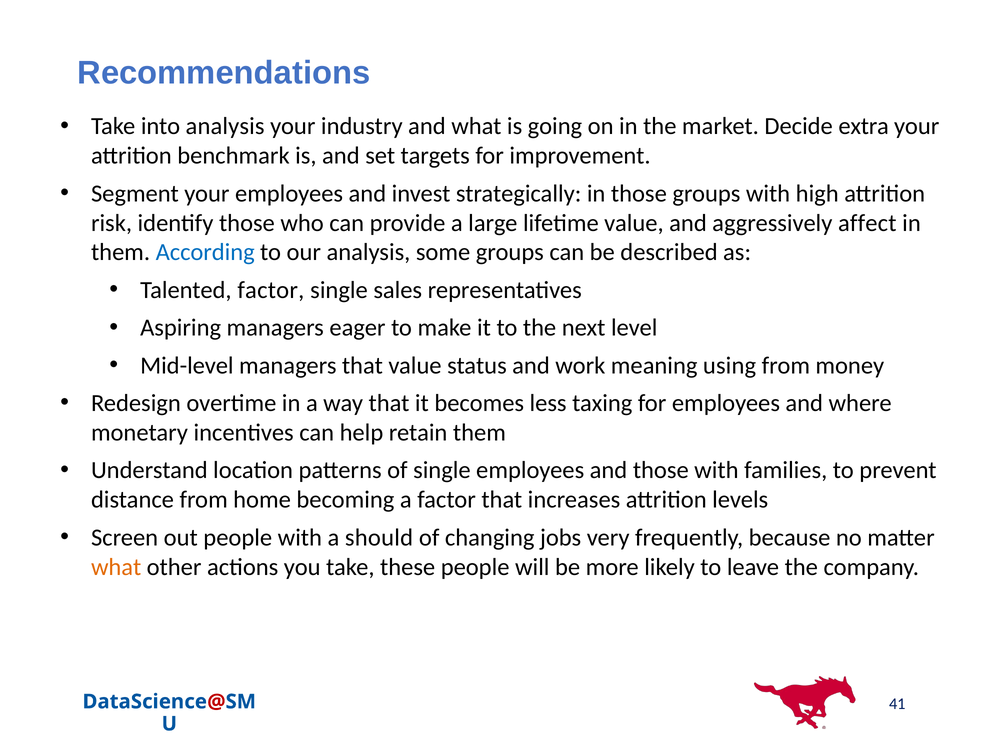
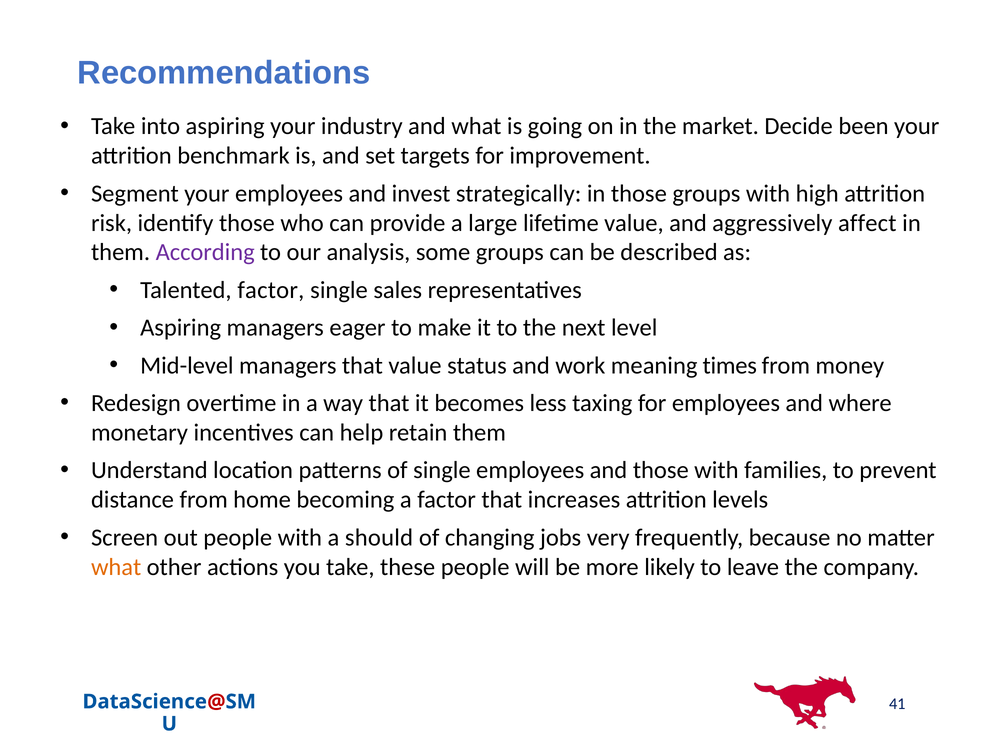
into analysis: analysis -> aspiring
extra: extra -> been
According colour: blue -> purple
using: using -> times
